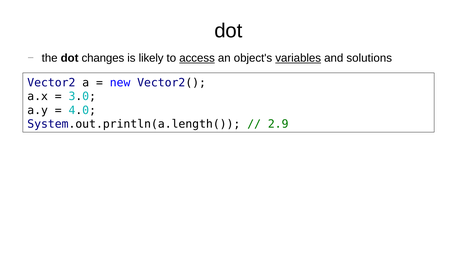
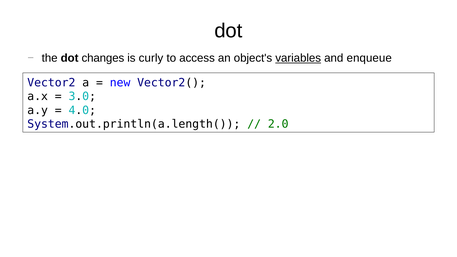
likely: likely -> curly
access underline: present -> none
solutions: solutions -> enqueue
2.9: 2.9 -> 2.0
